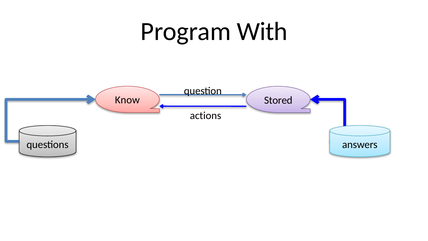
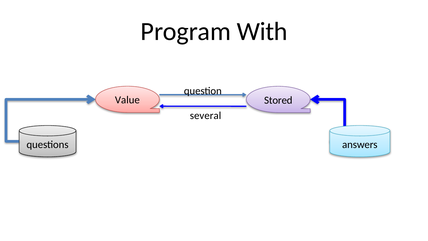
Know: Know -> Value
actions: actions -> several
